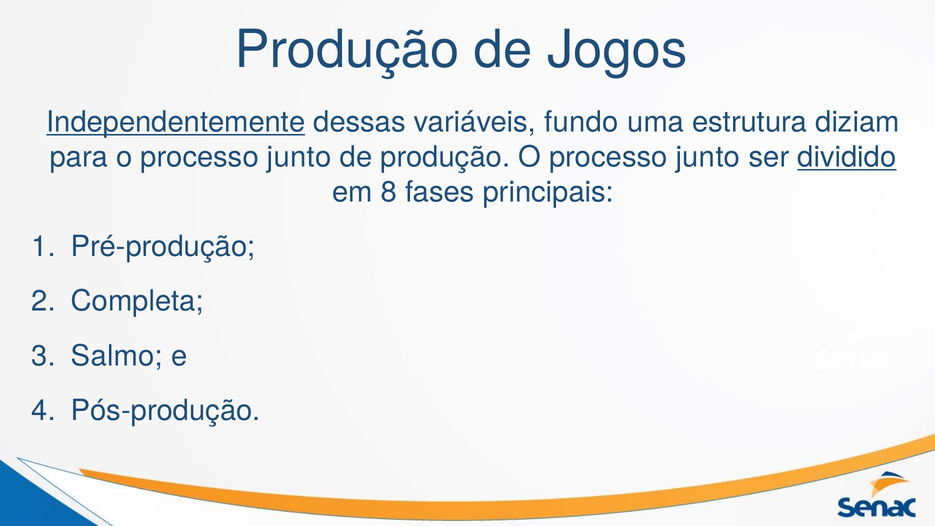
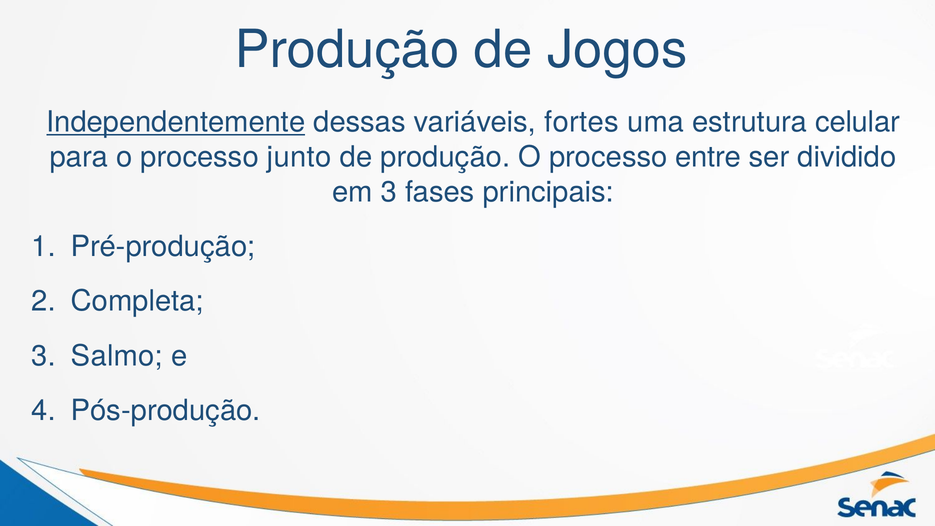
fundo: fundo -> fortes
diziam: diziam -> celular
produção O processo junto: junto -> entre
dividido underline: present -> none
em 8: 8 -> 3
